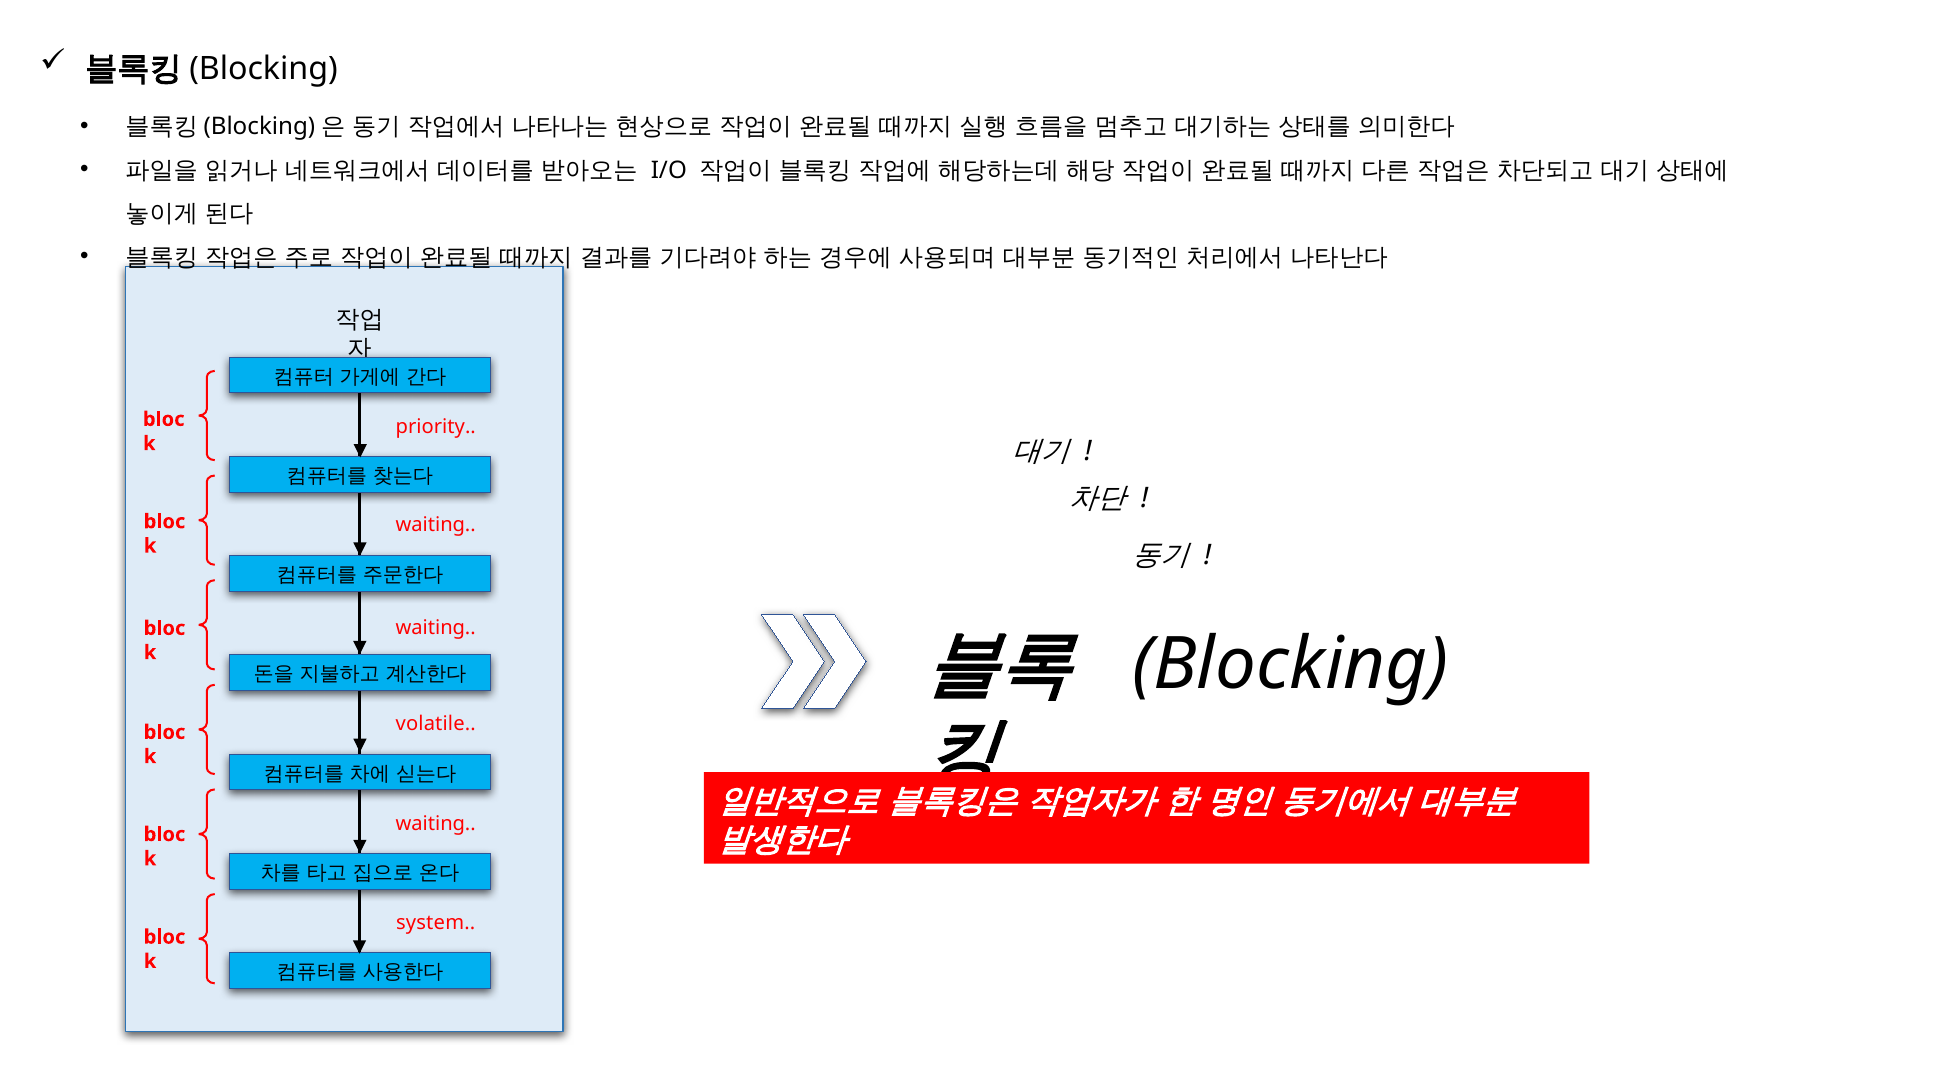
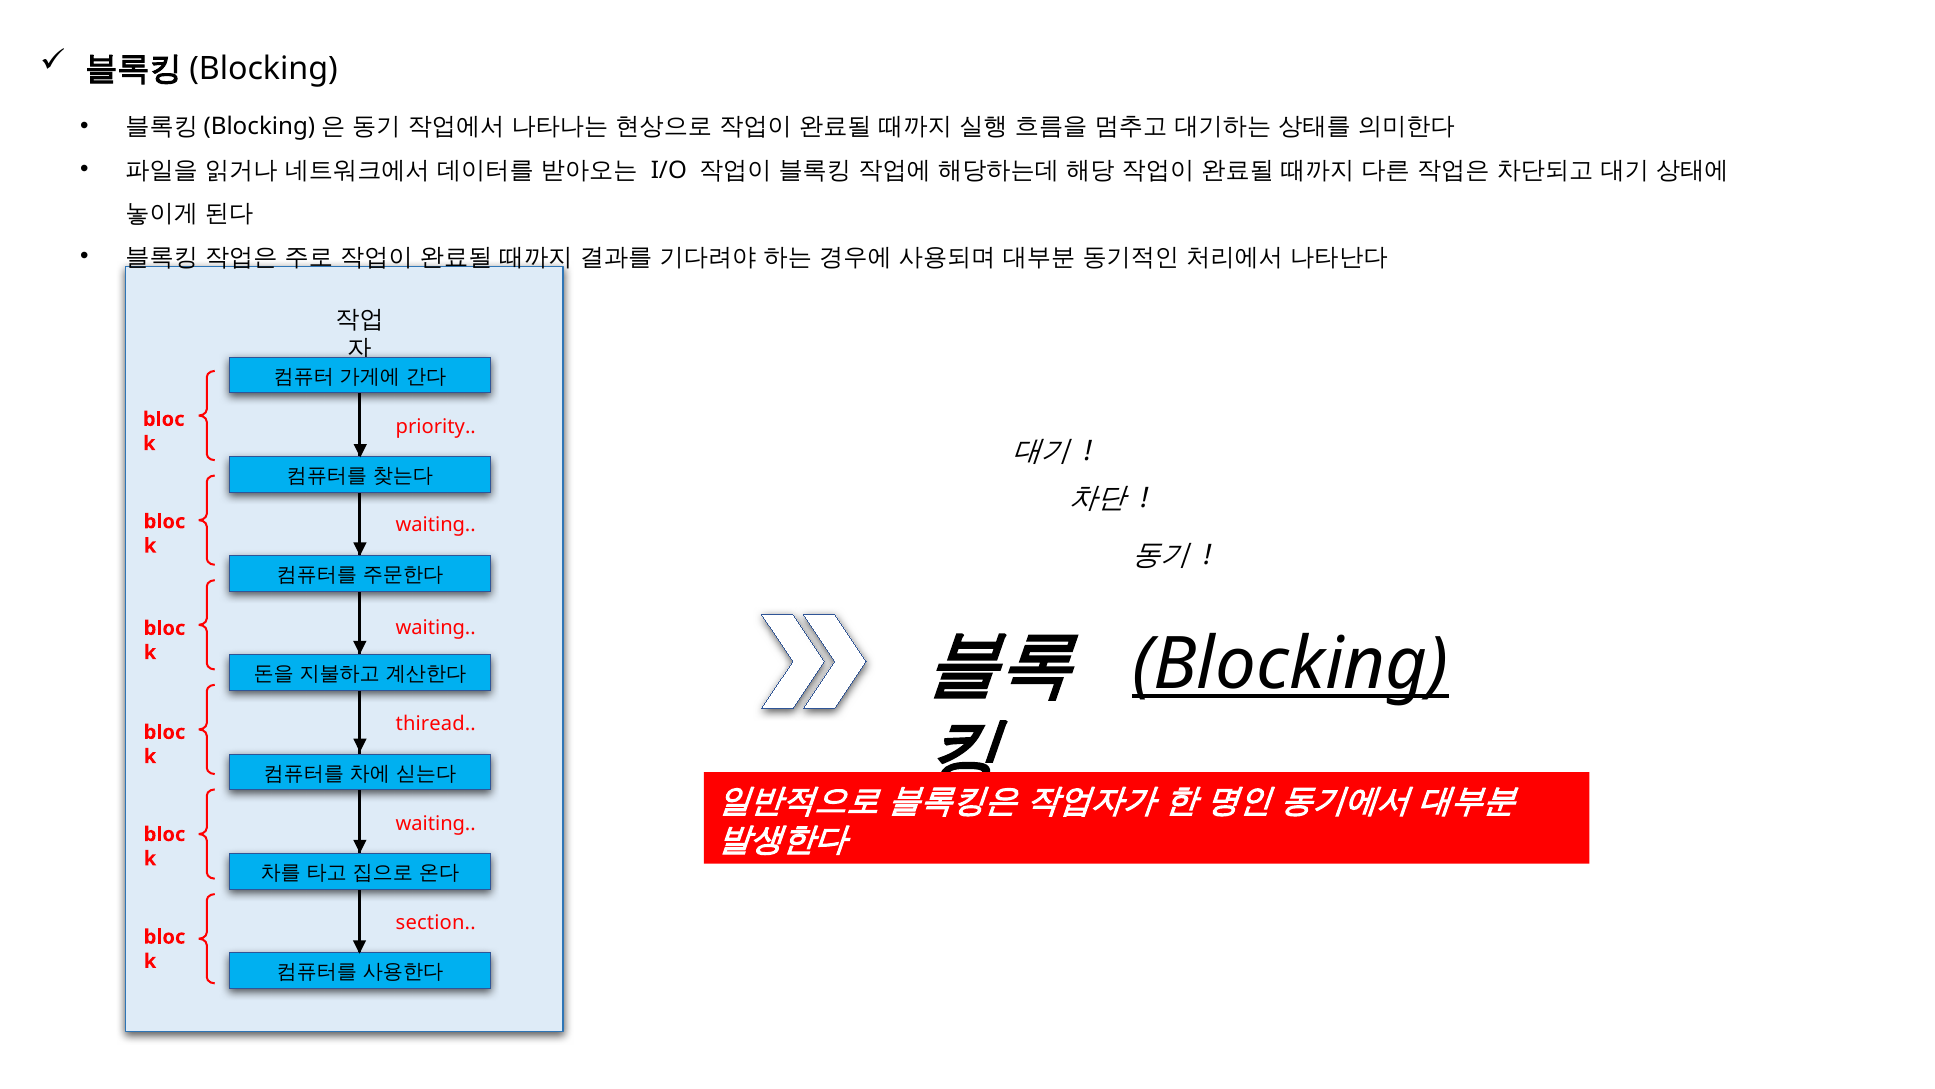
Blocking underline: none -> present
volatile: volatile -> thiread
system: system -> section
